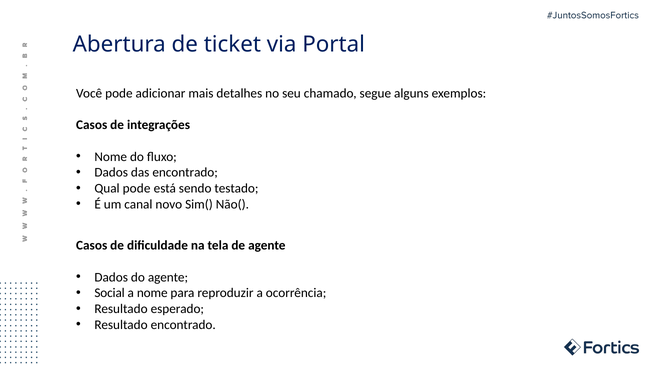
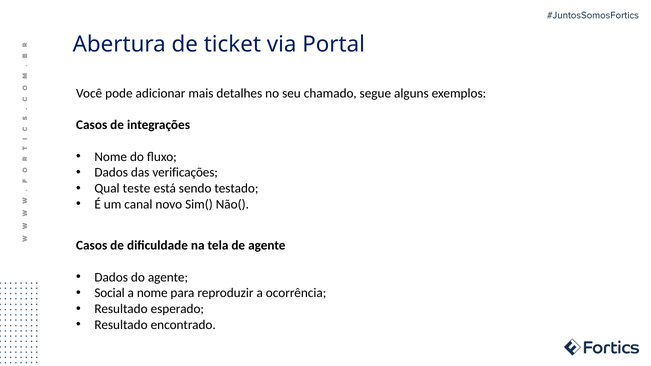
das encontrado: encontrado -> verificações
Qual pode: pode -> teste
